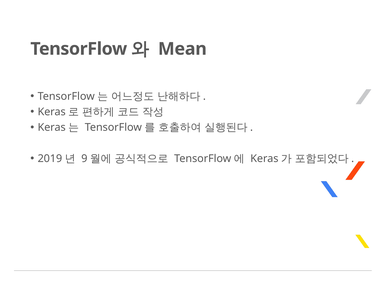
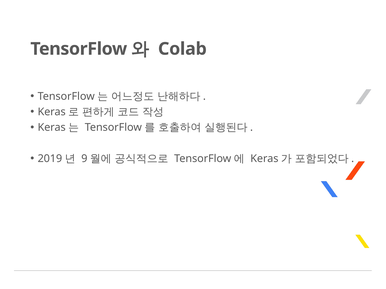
Mean: Mean -> Colab
